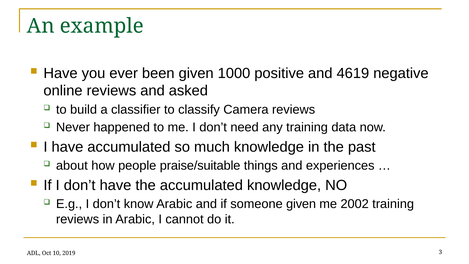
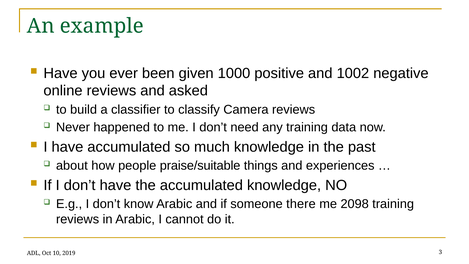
4619: 4619 -> 1002
someone given: given -> there
2002: 2002 -> 2098
